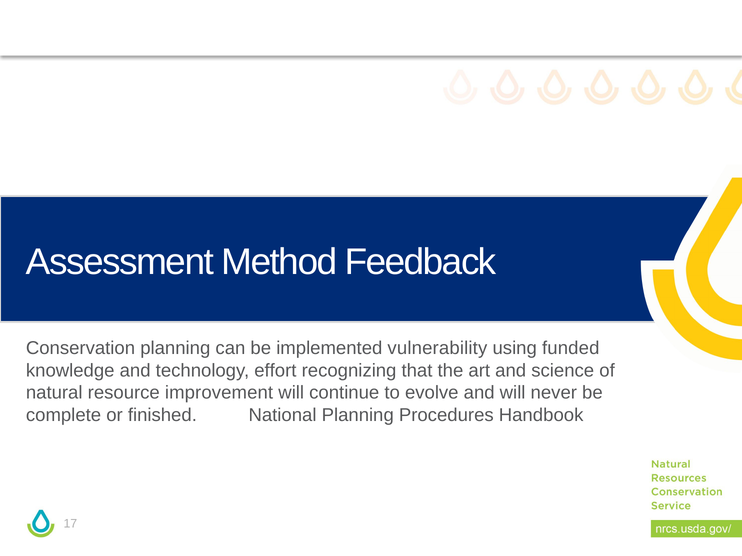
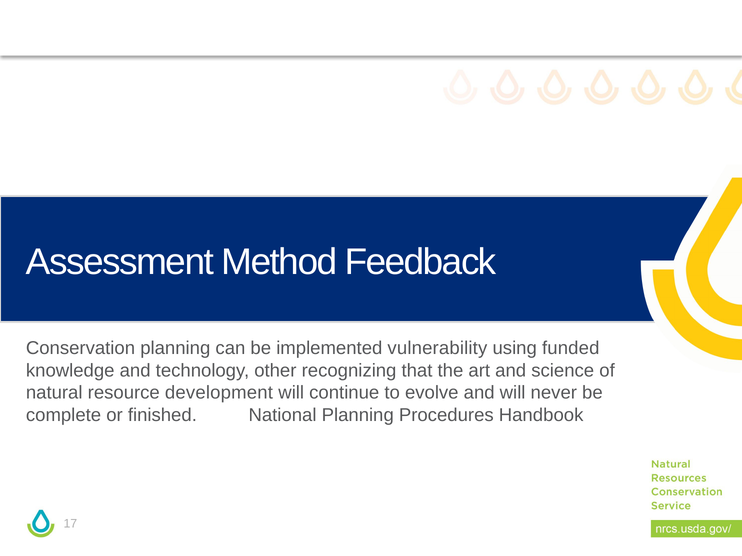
effort: effort -> other
improvement: improvement -> development
